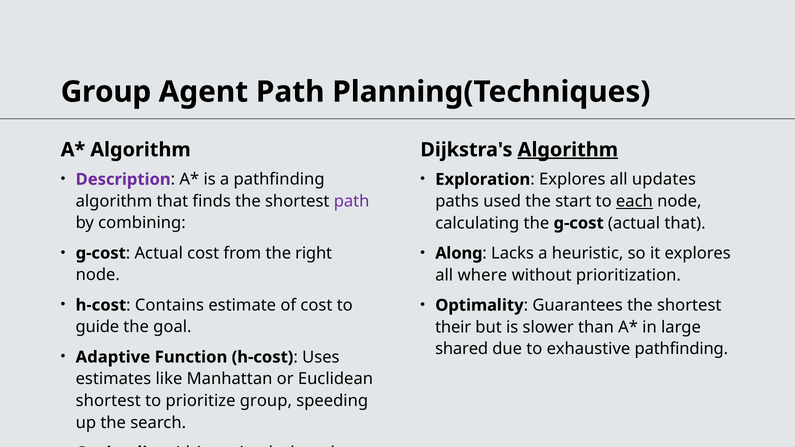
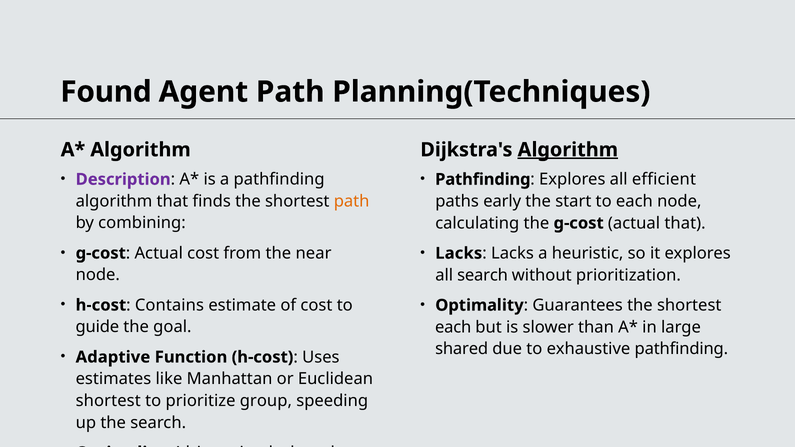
Group at (106, 92): Group -> Found
Exploration at (483, 179): Exploration -> Pathfinding
updates: updates -> efficient
path at (352, 201) colour: purple -> orange
used: used -> early
each at (634, 201) underline: present -> none
right: right -> near
Along at (459, 253): Along -> Lacks
all where: where -> search
their at (453, 327): their -> each
